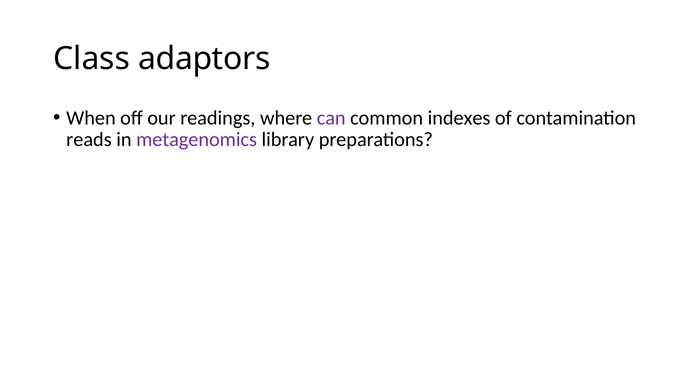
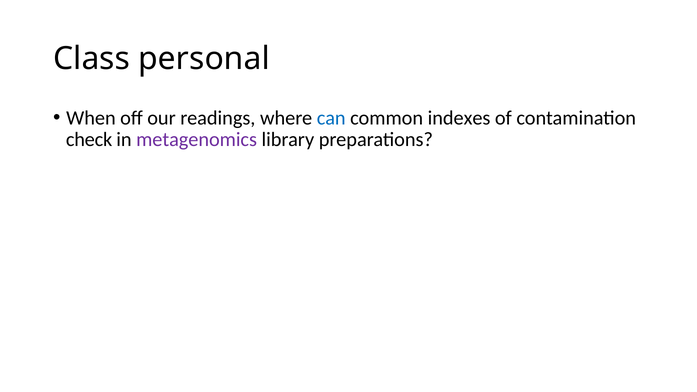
adaptors: adaptors -> personal
can colour: purple -> blue
reads: reads -> check
